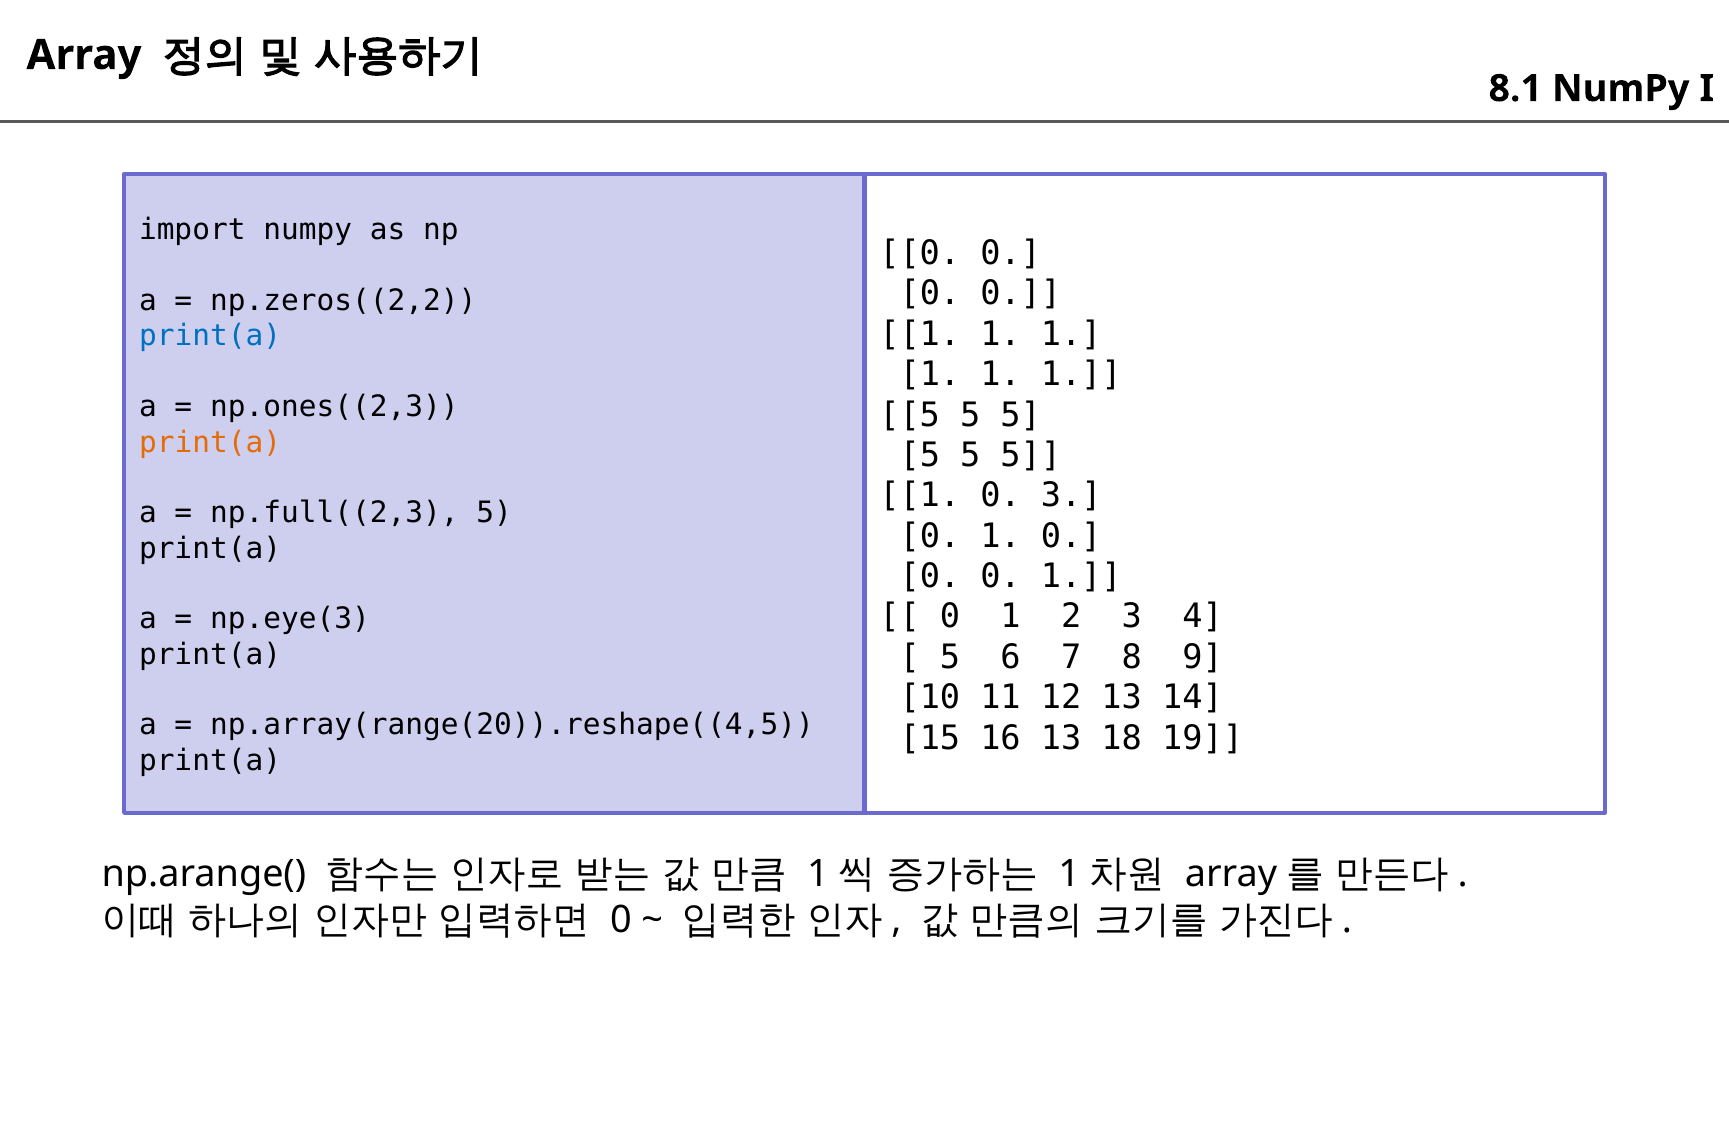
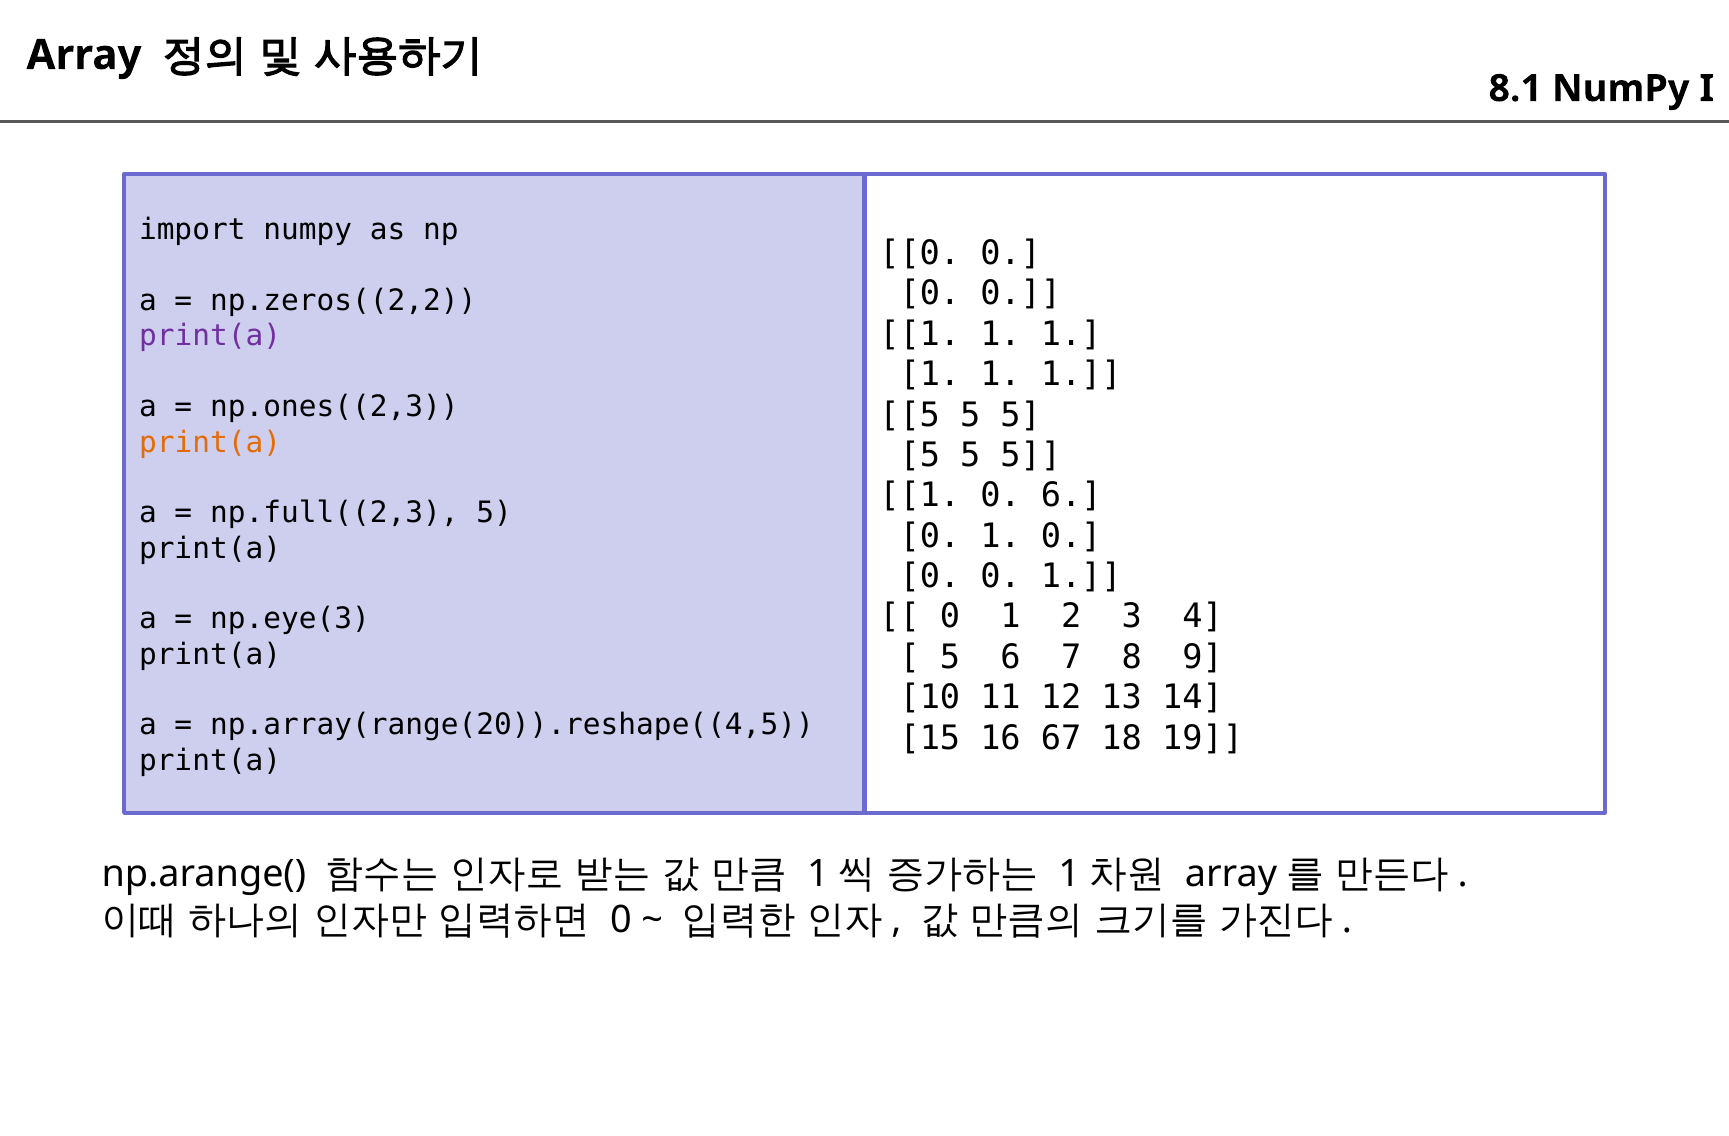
print(a at (210, 336) colour: blue -> purple
0 3: 3 -> 6
16 13: 13 -> 67
